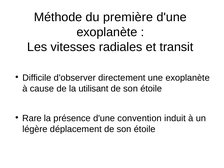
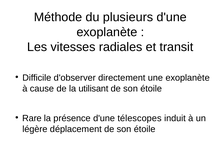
première: première -> plusieurs
convention: convention -> télescopes
